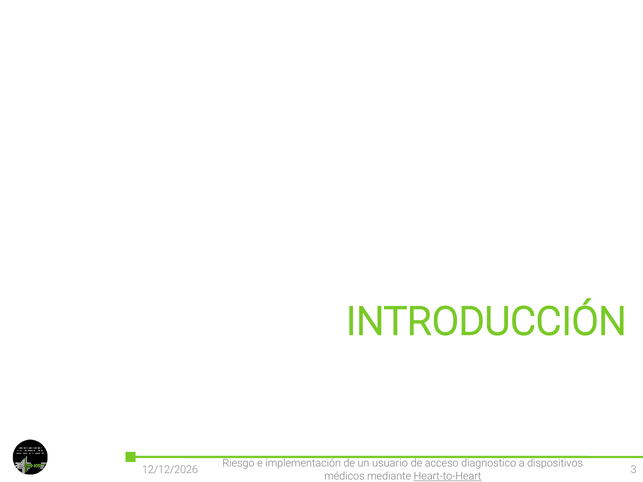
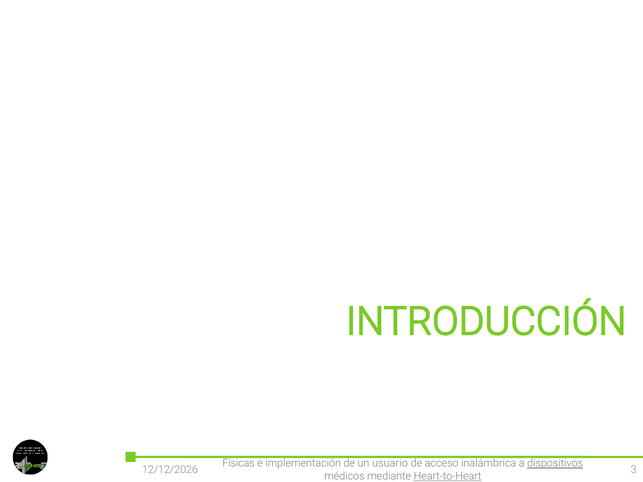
Riesgo: Riesgo -> Físicas
diagnostico: diagnostico -> inalámbrica
dispositivos underline: none -> present
